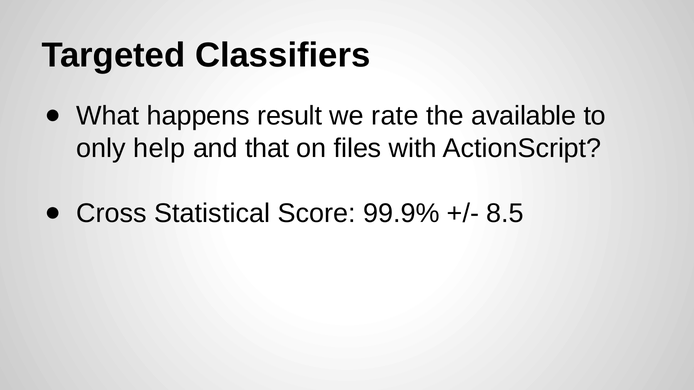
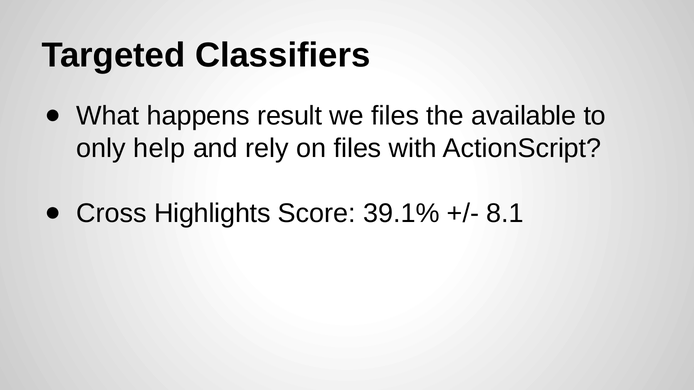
we rate: rate -> files
that: that -> rely
Statistical: Statistical -> Highlights
99.9%: 99.9% -> 39.1%
8.5: 8.5 -> 8.1
